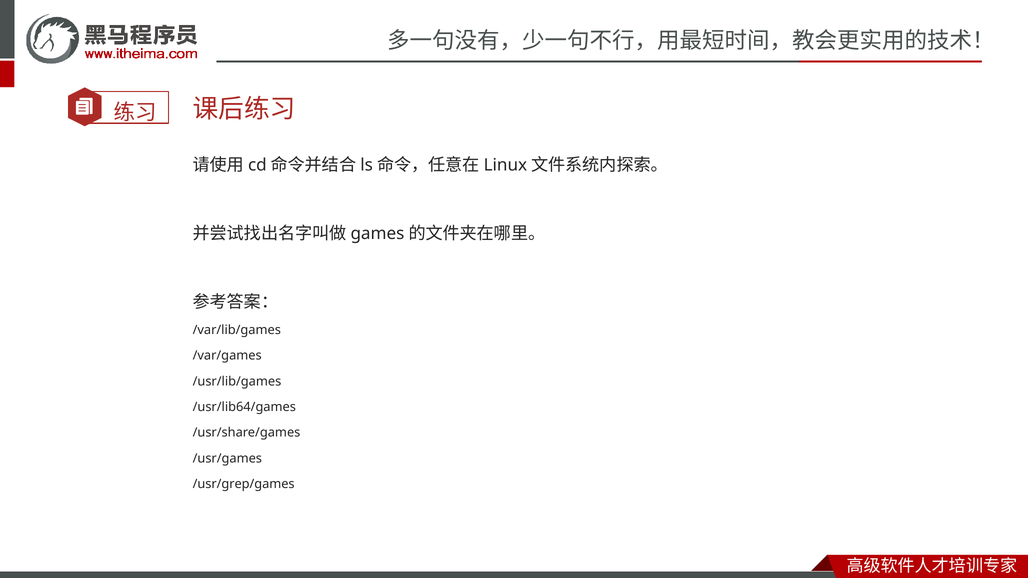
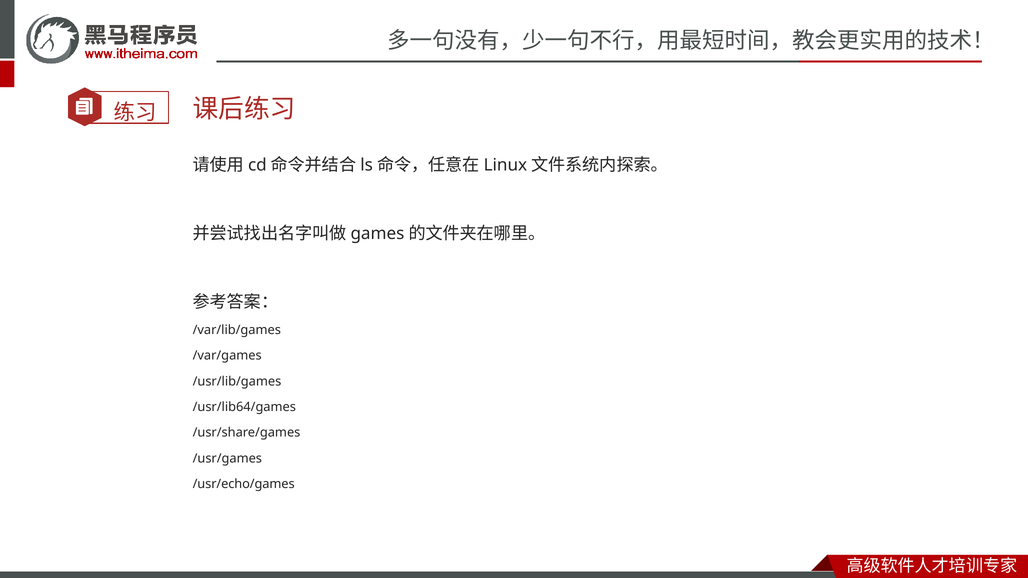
/usr/grep/games: /usr/grep/games -> /usr/echo/games
